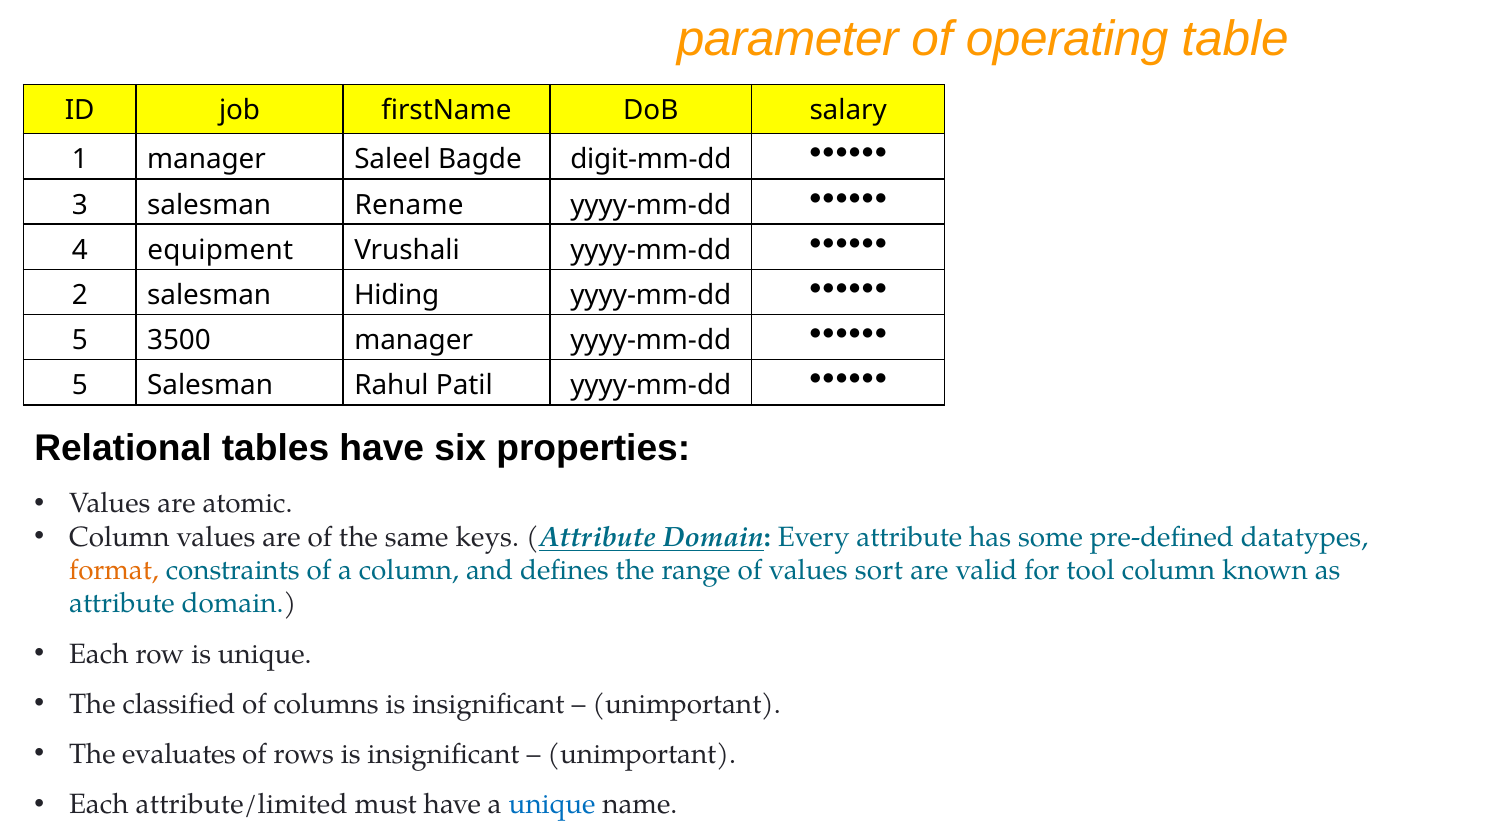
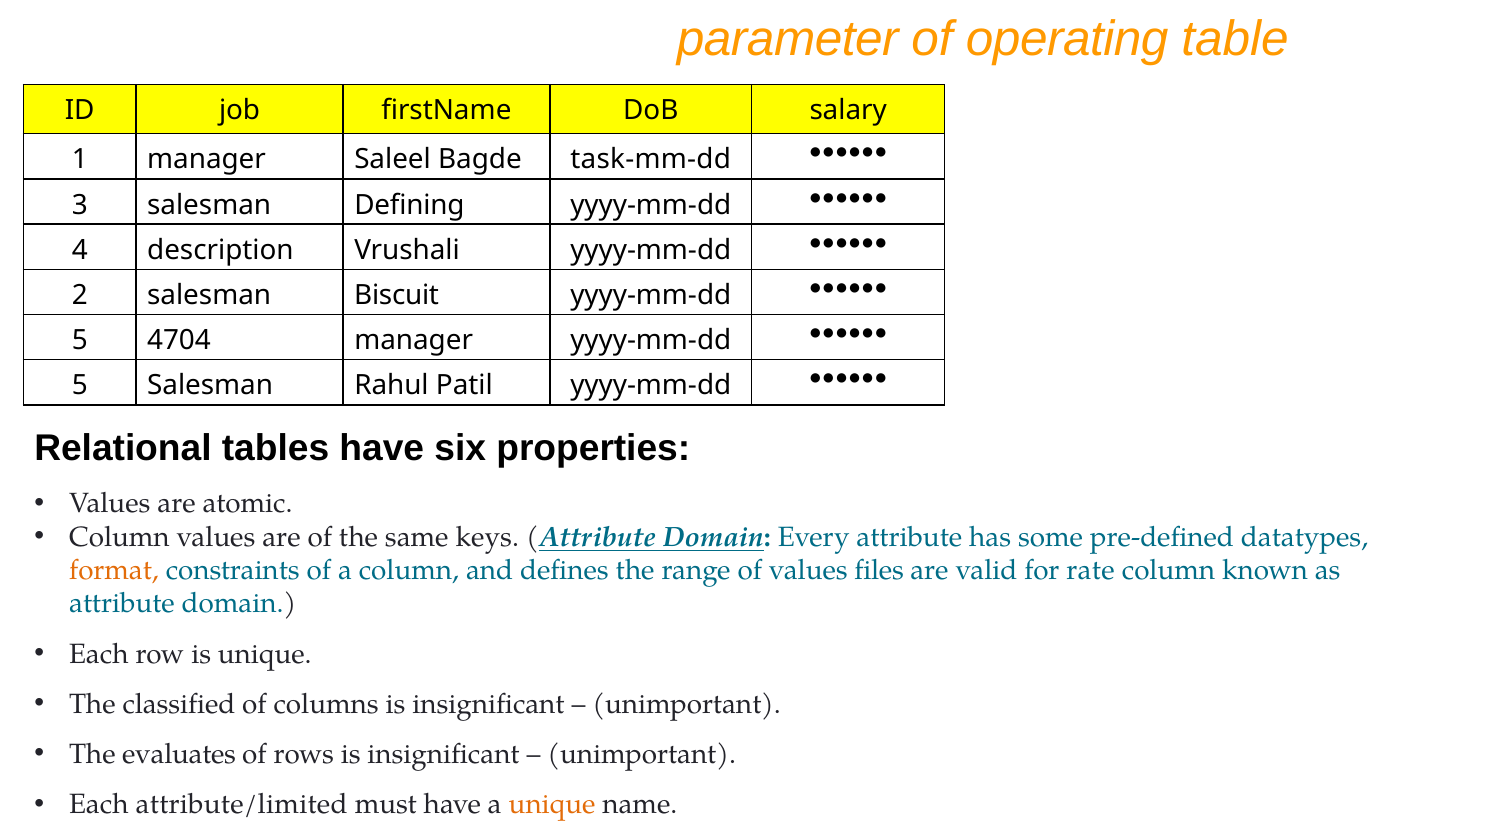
digit-mm-dd: digit-mm-dd -> task-mm-dd
Rename: Rename -> Defining
equipment: equipment -> description
Hiding: Hiding -> Biscuit
3500: 3500 -> 4704
sort: sort -> files
tool: tool -> rate
unique at (552, 804) colour: blue -> orange
